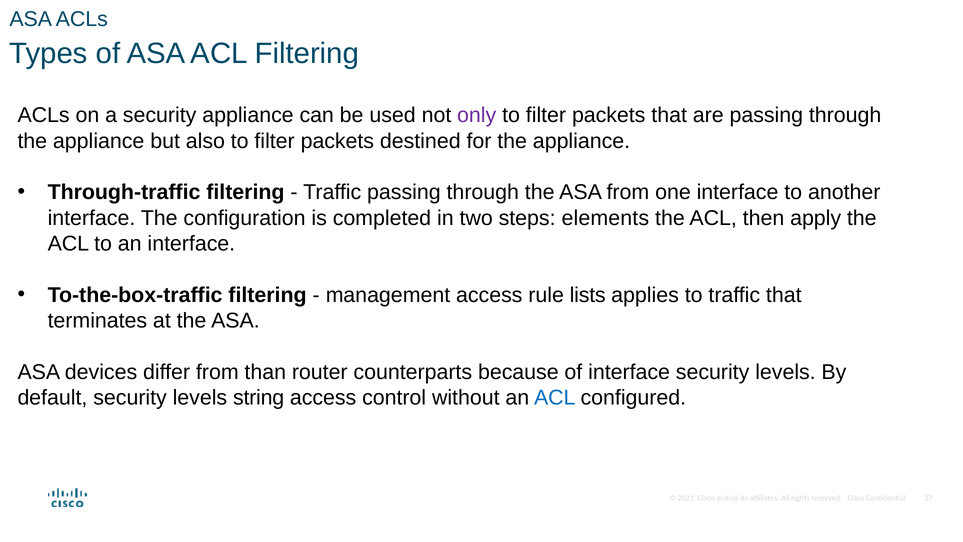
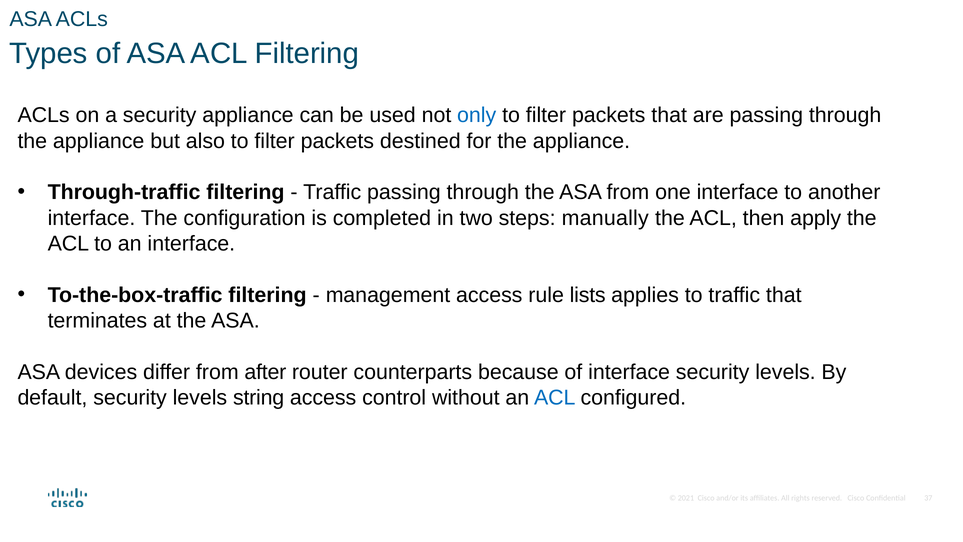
only colour: purple -> blue
elements: elements -> manually
than: than -> after
